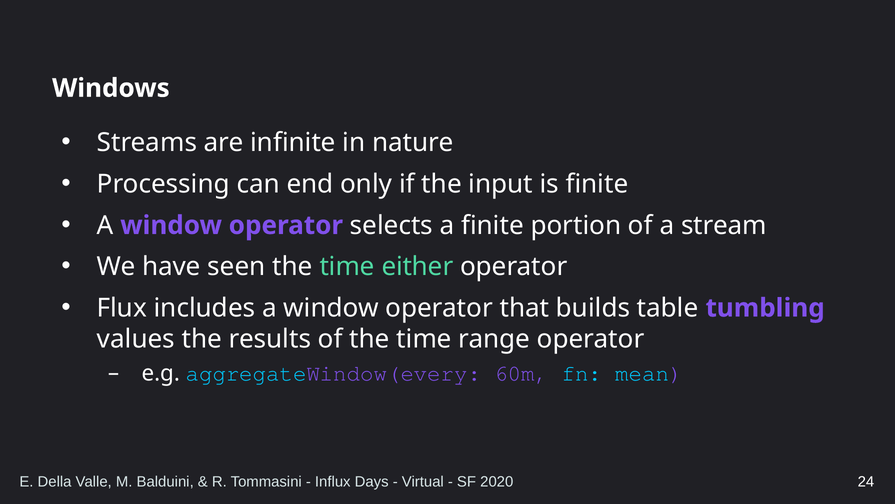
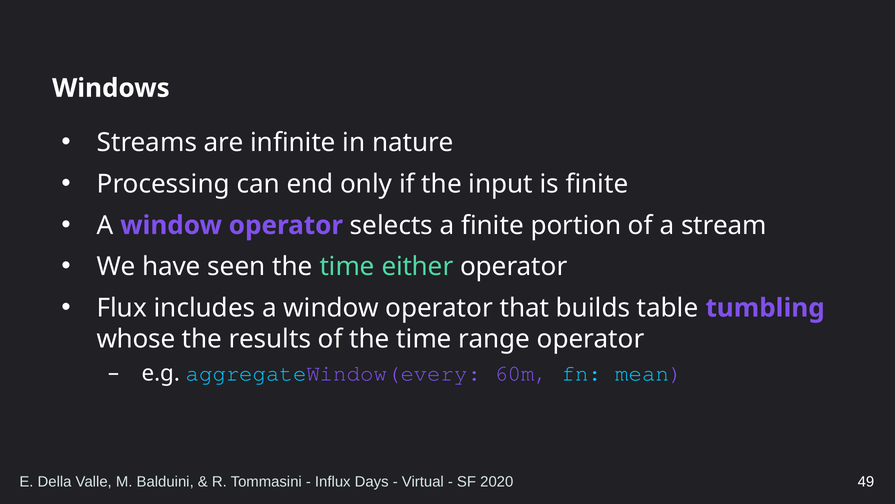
values: values -> whose
24: 24 -> 49
